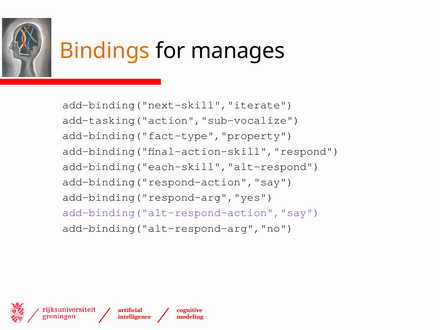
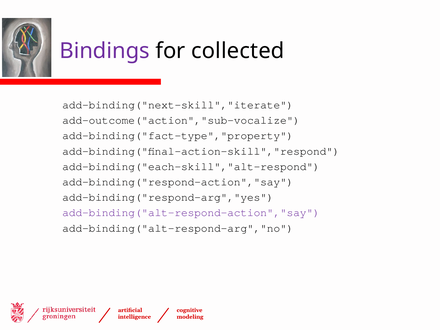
Bindings colour: orange -> purple
manages: manages -> collected
add-tasking("action","sub-vocalize: add-tasking("action","sub-vocalize -> add-outcome("action","sub-vocalize
